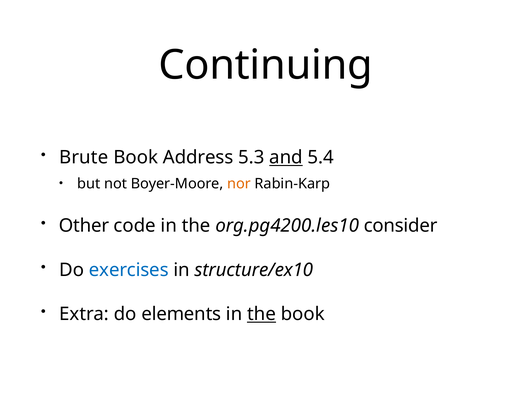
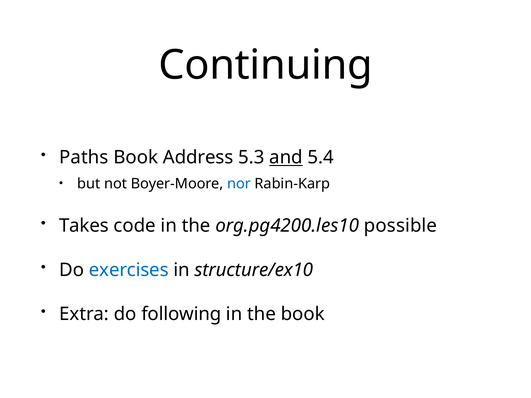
Brute: Brute -> Paths
nor colour: orange -> blue
Other: Other -> Takes
consider: consider -> possible
elements: elements -> following
the at (261, 314) underline: present -> none
